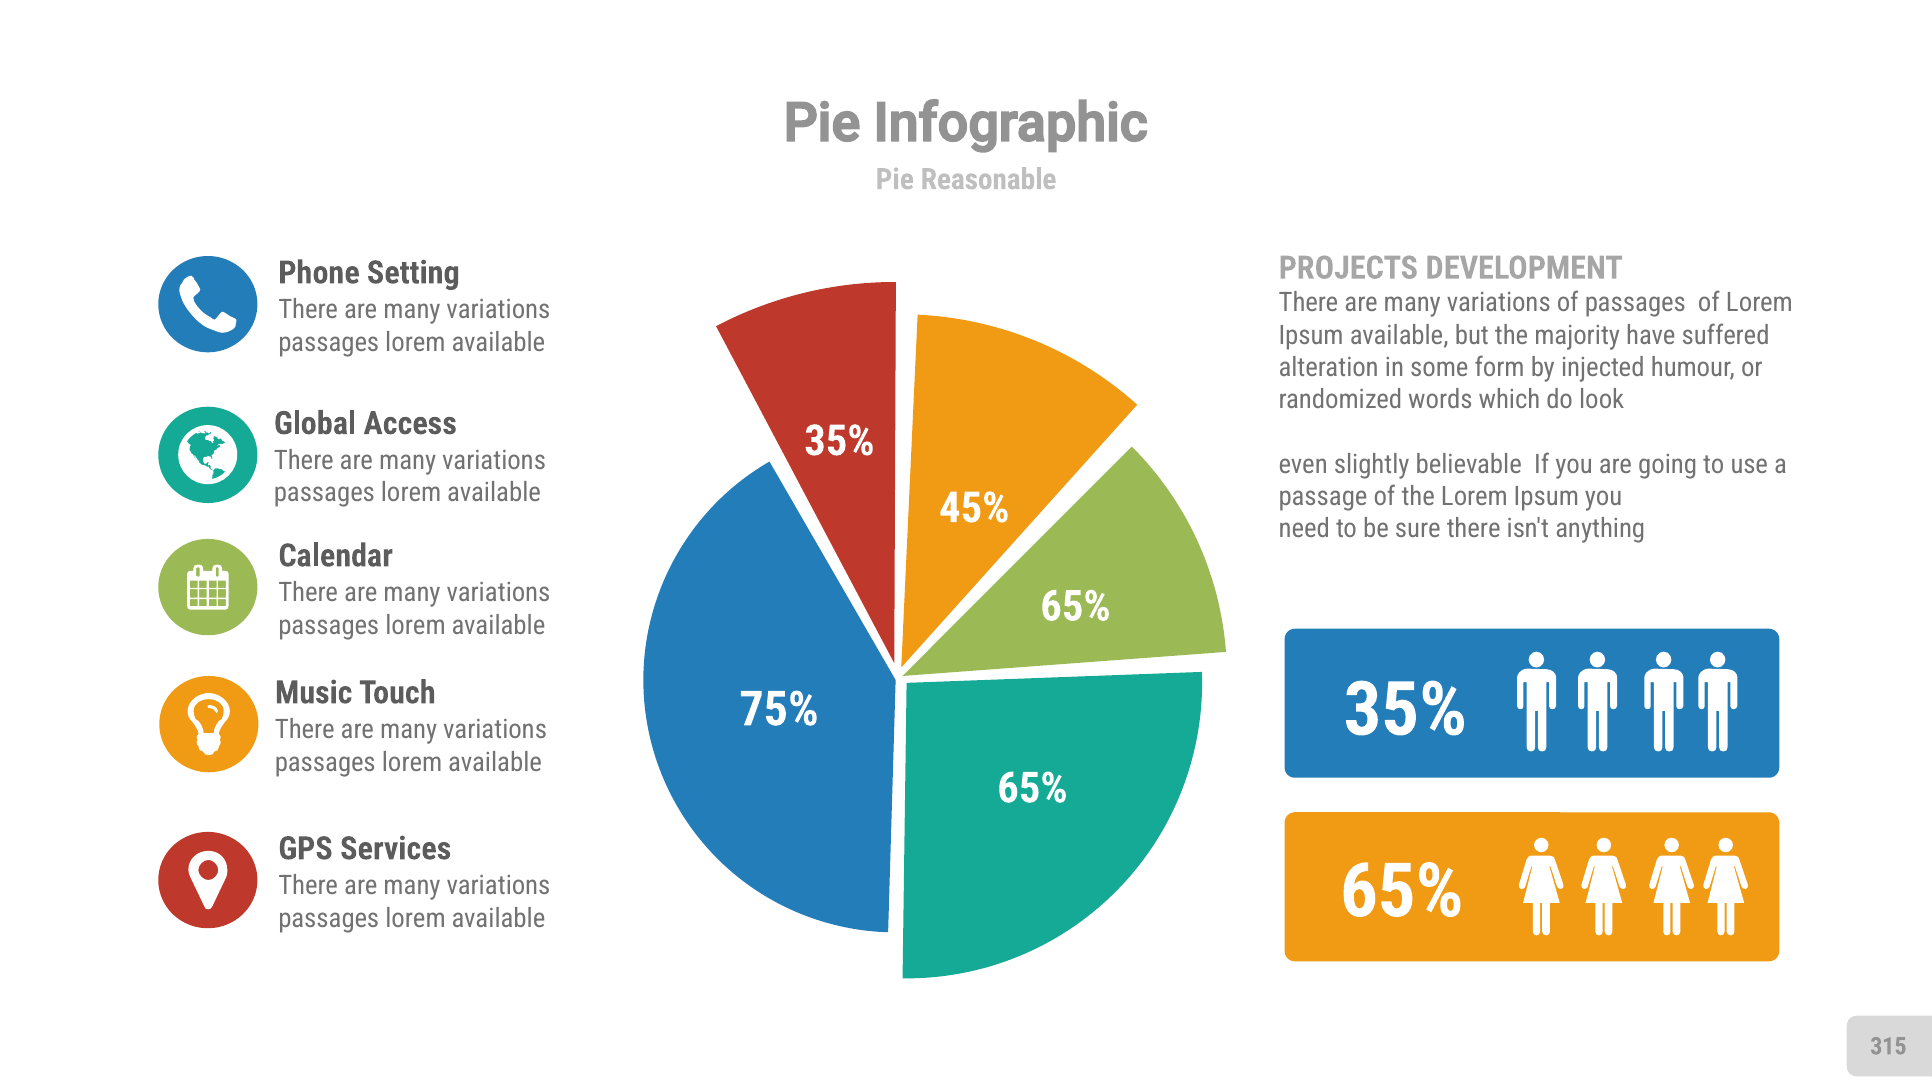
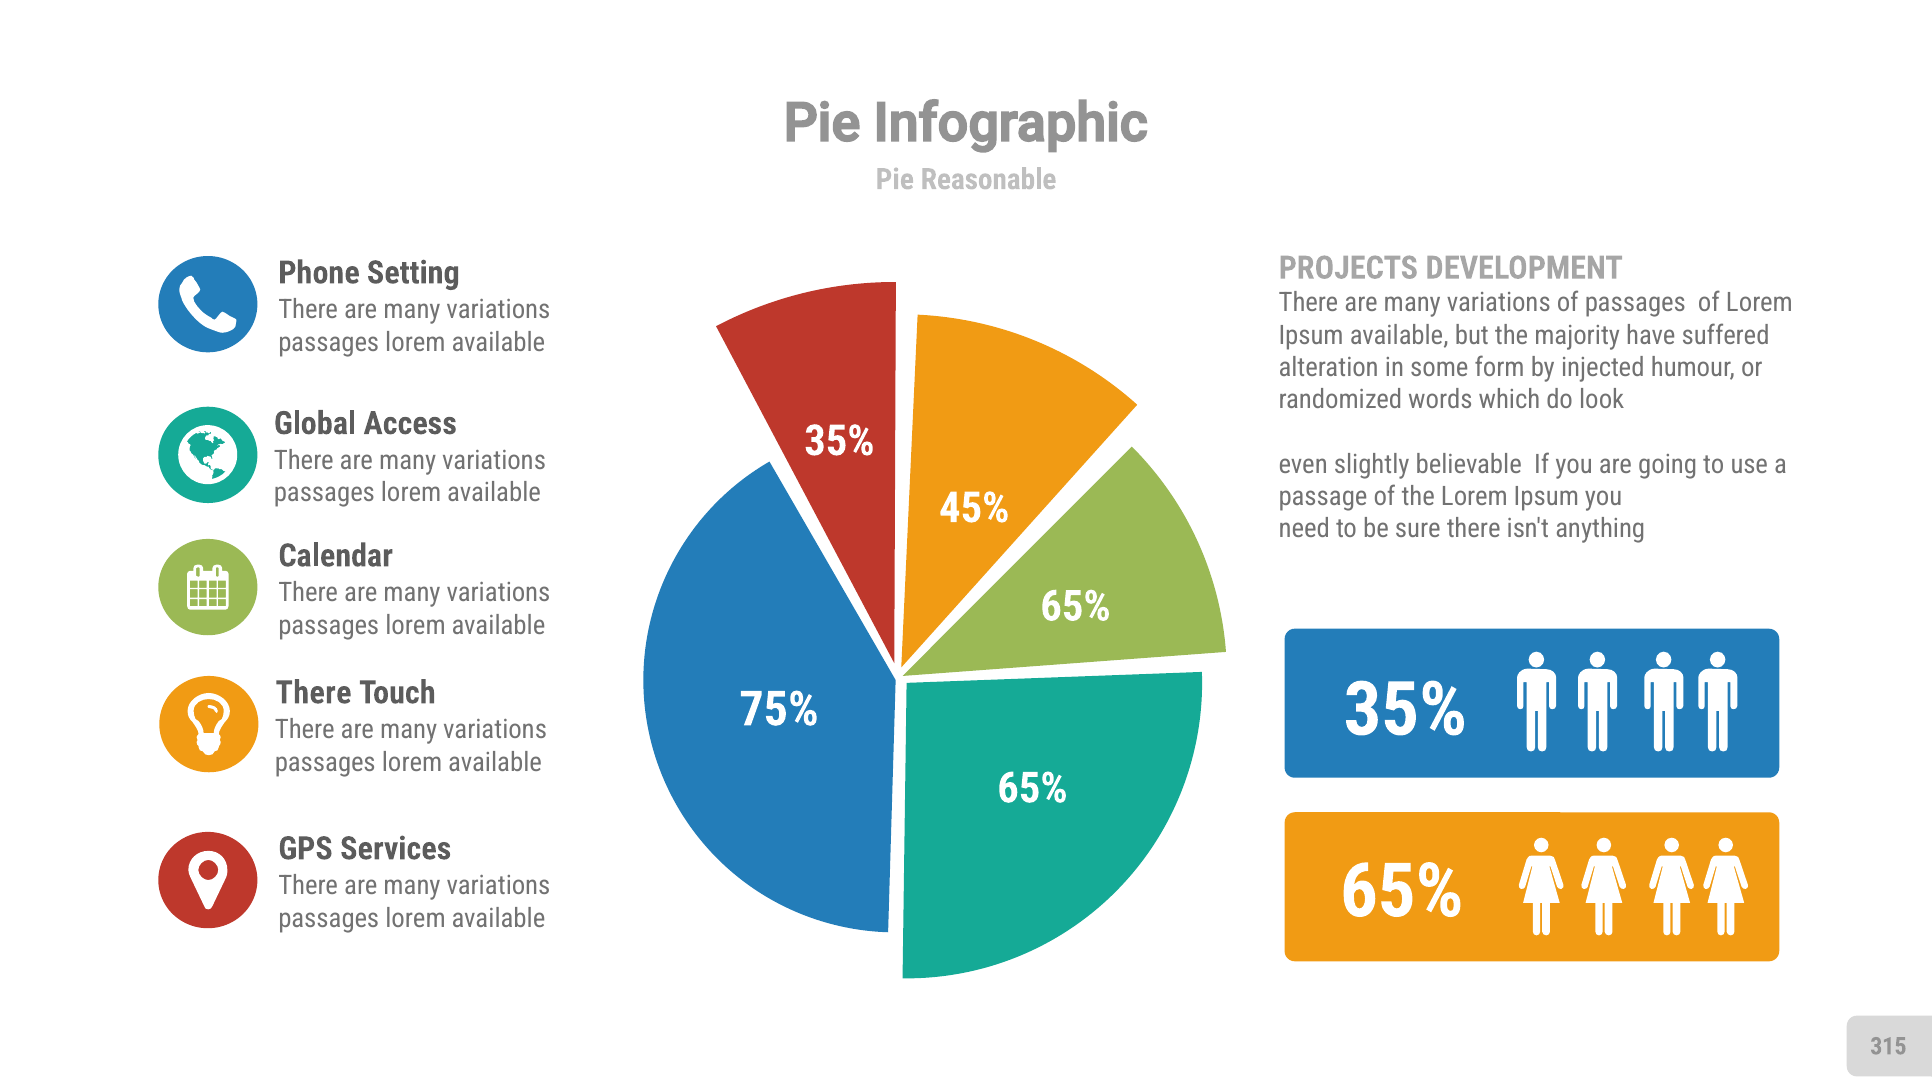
Music at (314, 693): Music -> There
